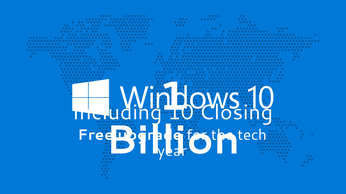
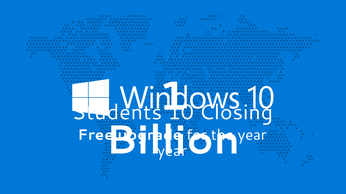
Including: Including -> Students
tech at (252, 135): tech -> year
